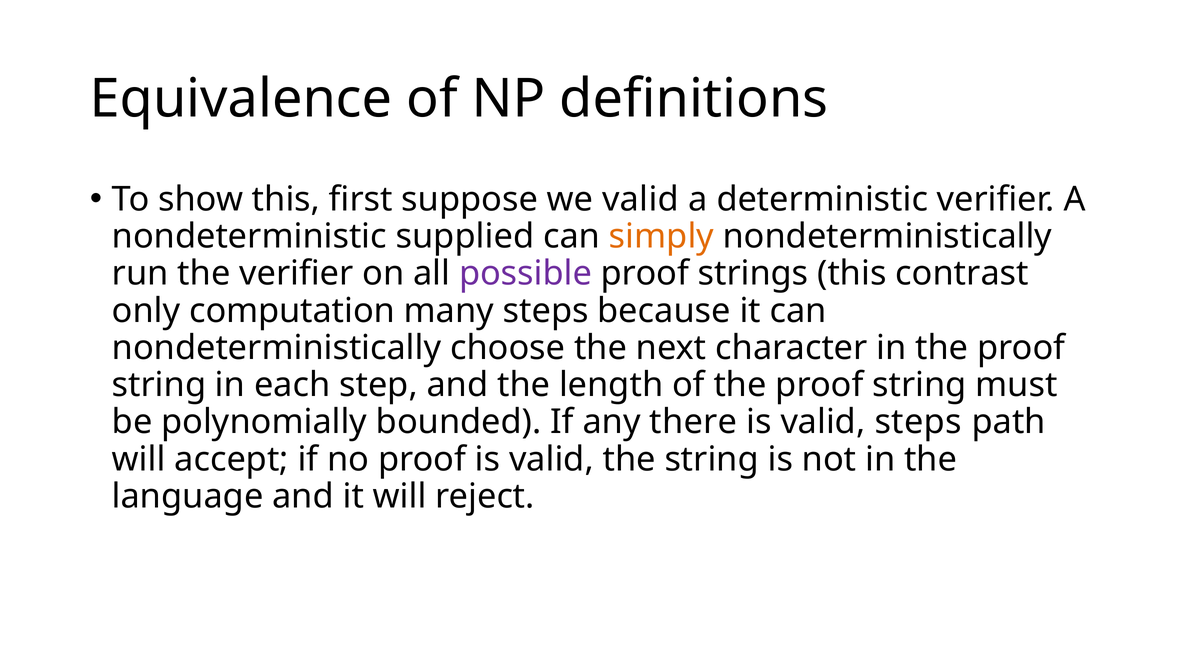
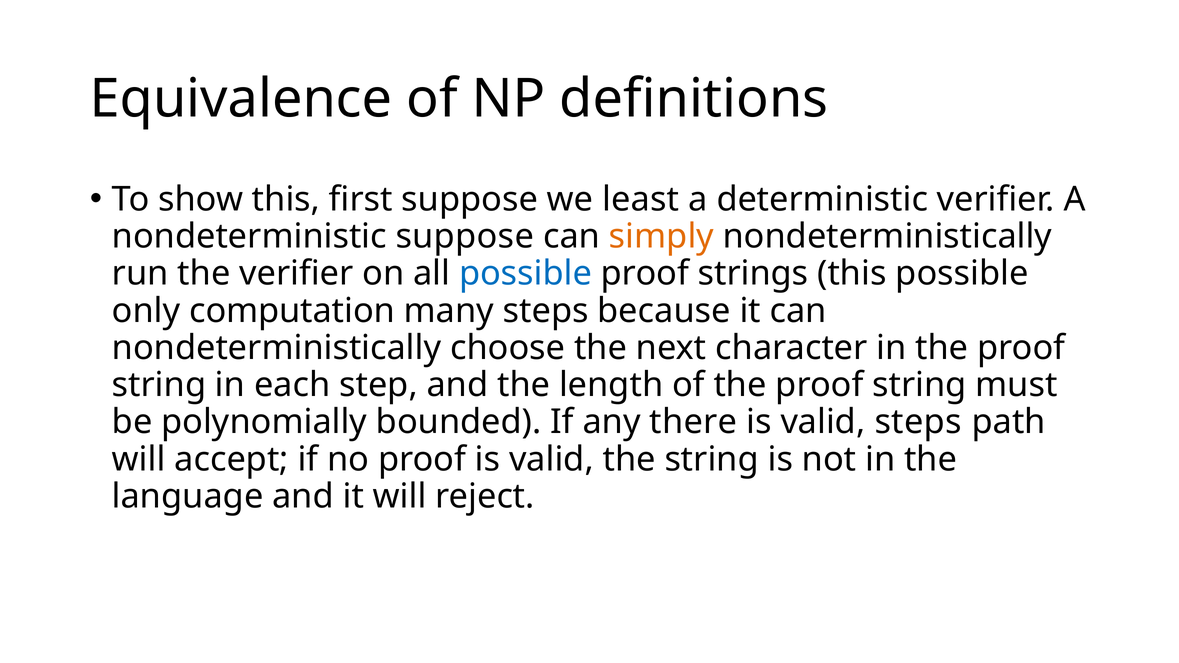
we valid: valid -> least
nondeterministic supplied: supplied -> suppose
possible at (526, 274) colour: purple -> blue
this contrast: contrast -> possible
